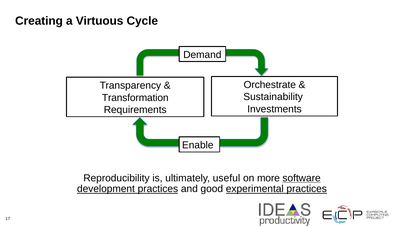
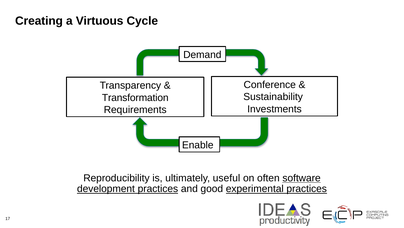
Orchestrate: Orchestrate -> Conference
more: more -> often
